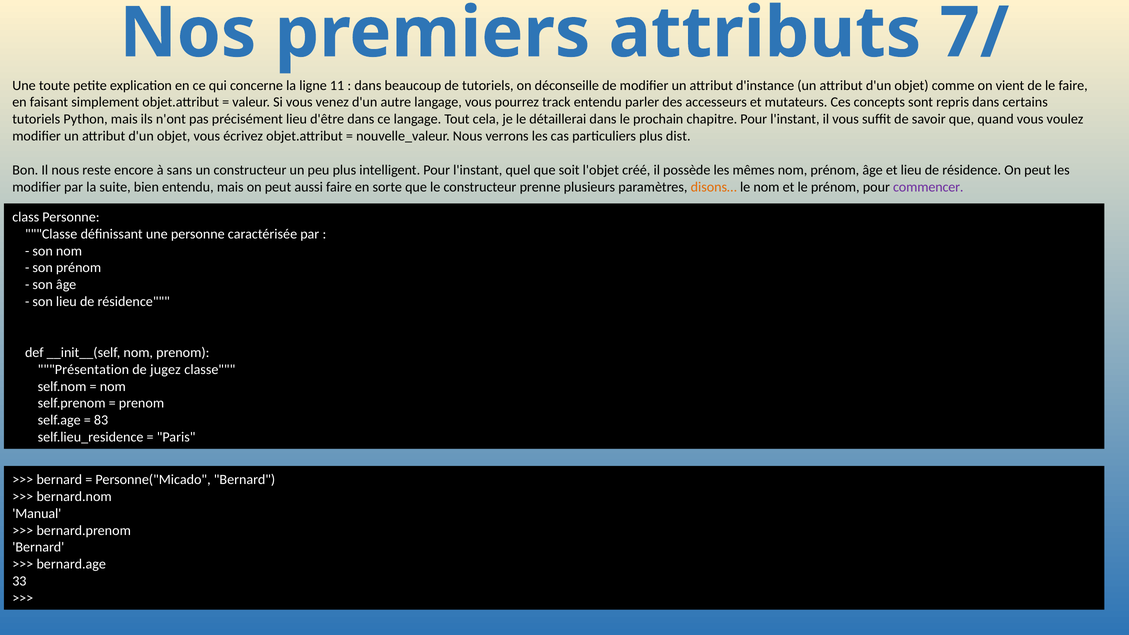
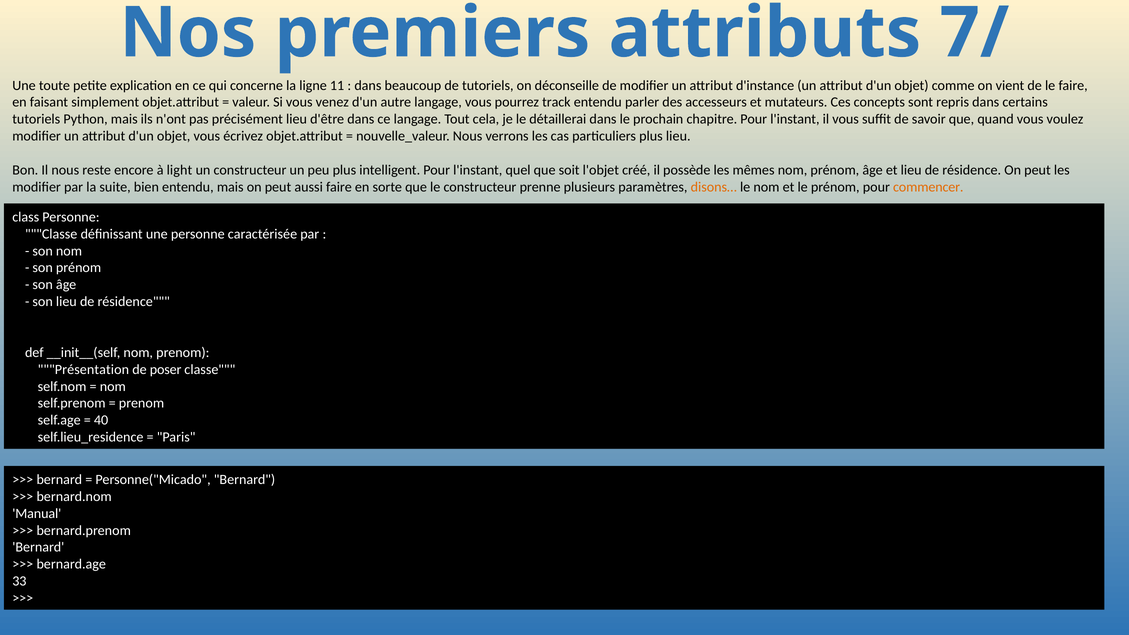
plus dist: dist -> lieu
sans: sans -> light
commencer colour: purple -> orange
jugez: jugez -> poser
83: 83 -> 40
